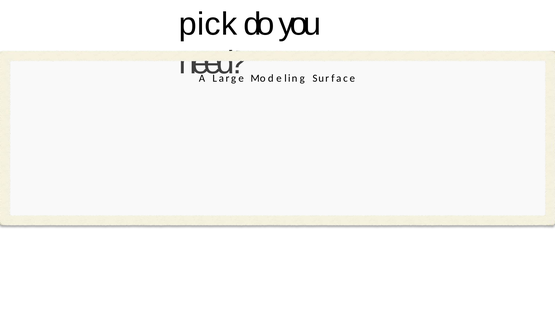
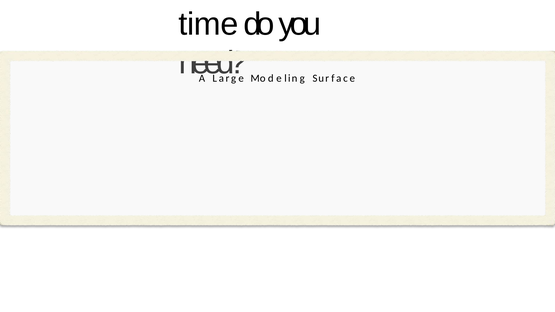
pick: pick -> time
